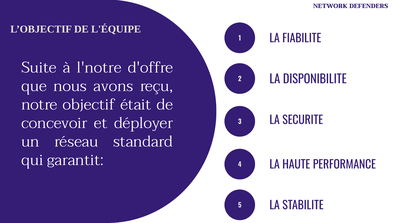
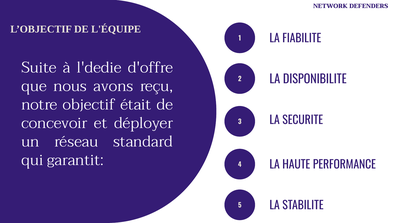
l'notre: l'notre -> l'dedie
